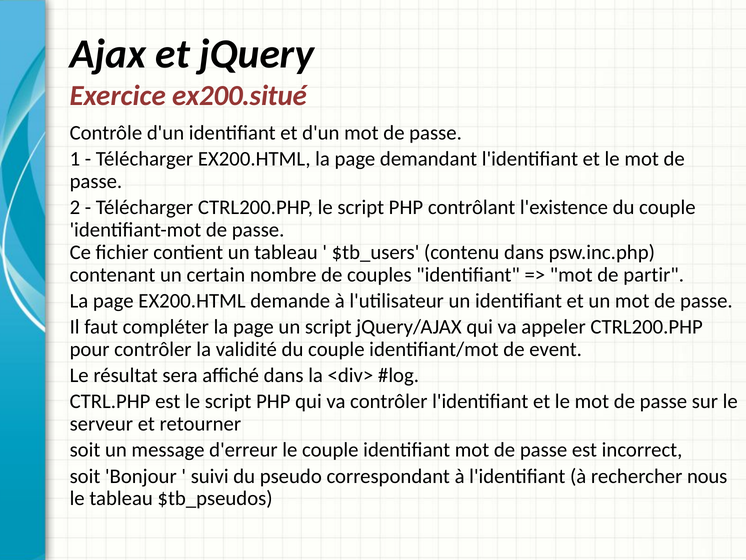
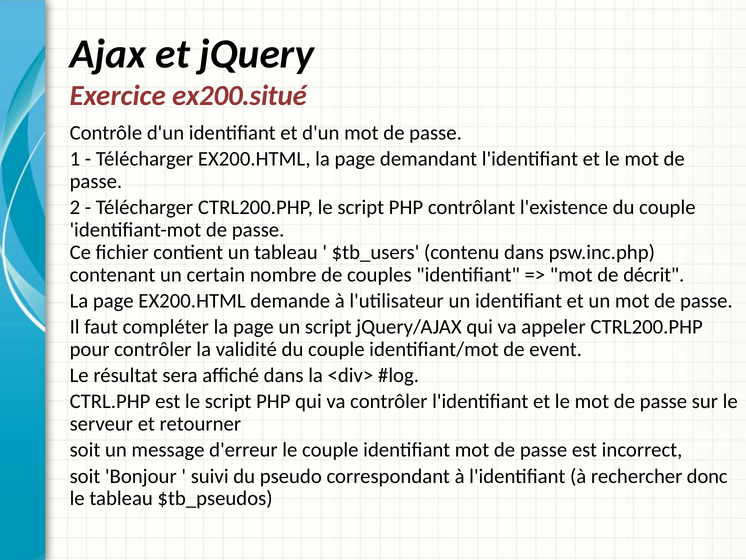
partir: partir -> décrit
nous: nous -> donc
